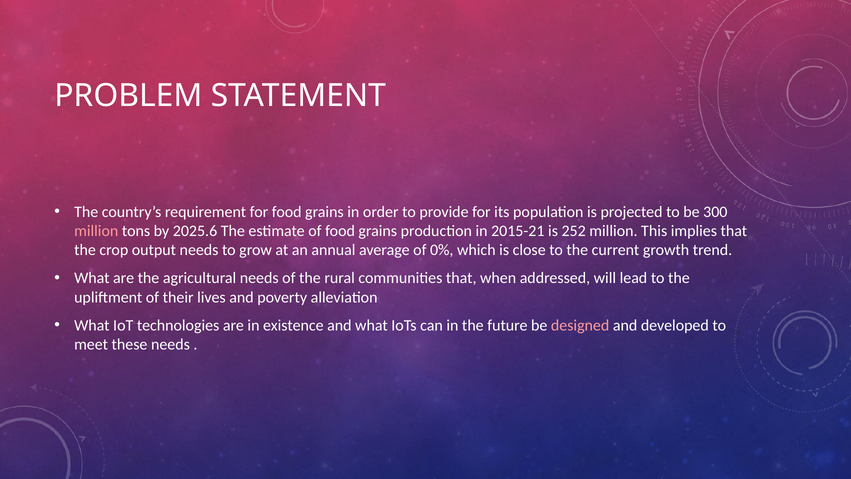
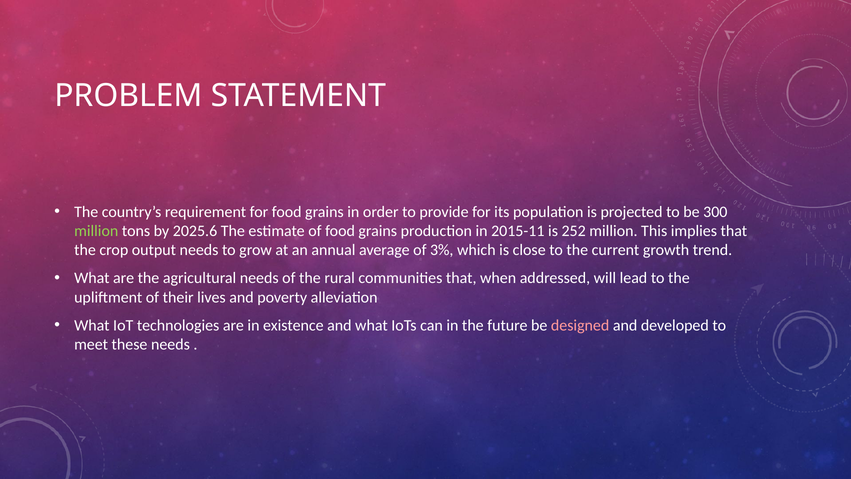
million at (96, 231) colour: pink -> light green
2015-21: 2015-21 -> 2015-11
0%: 0% -> 3%
